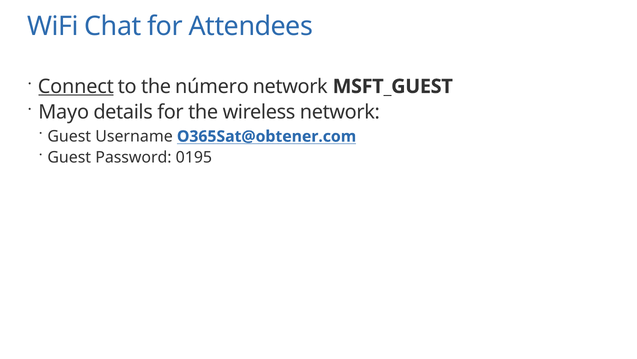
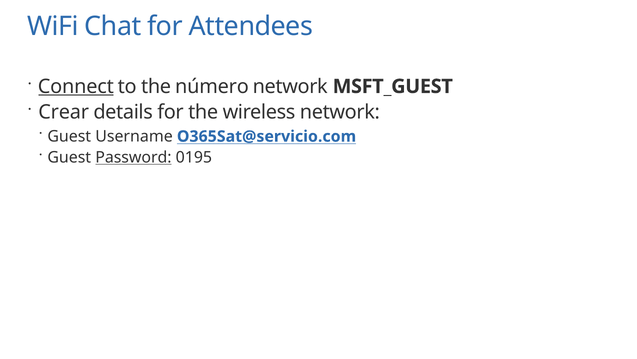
Mayo: Mayo -> Crear
O365Sat@obtener.com: O365Sat@obtener.com -> O365Sat@servicio.com
Password underline: none -> present
